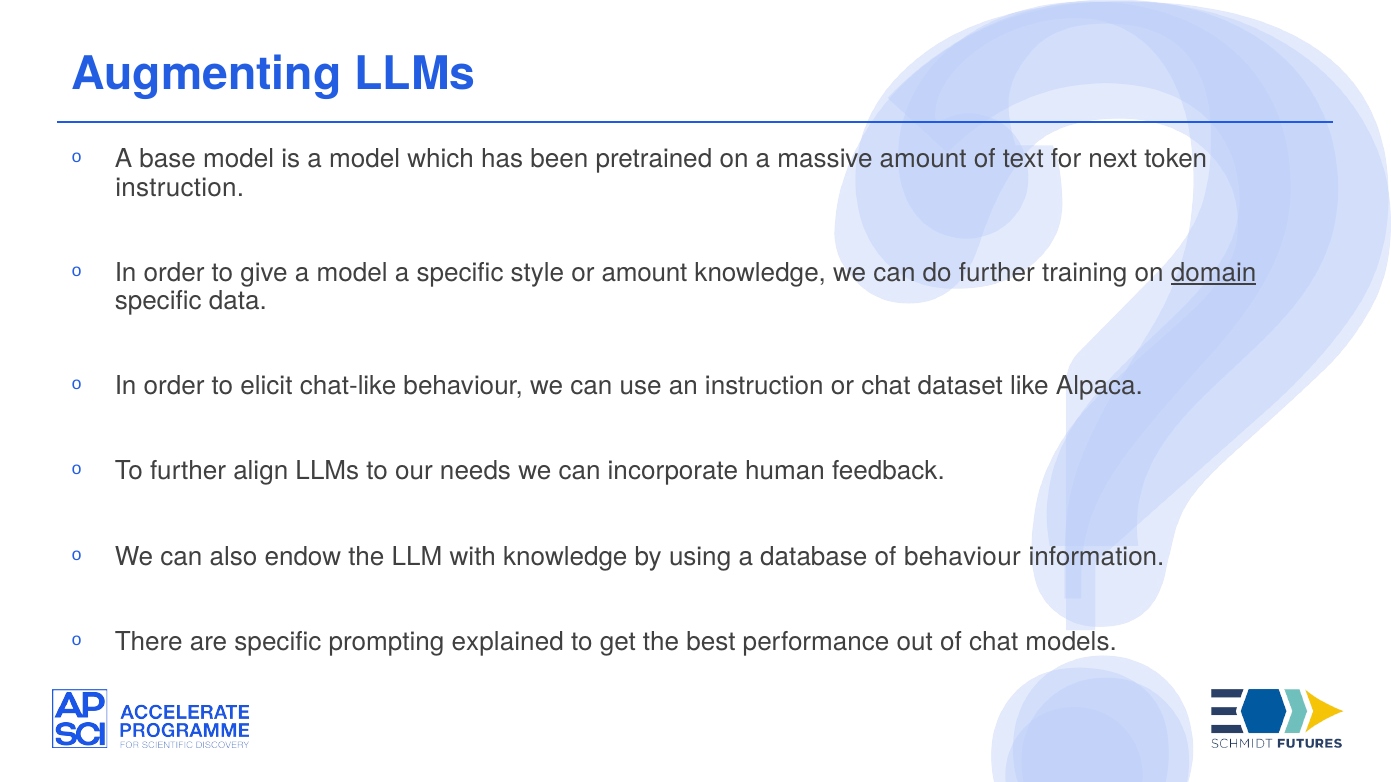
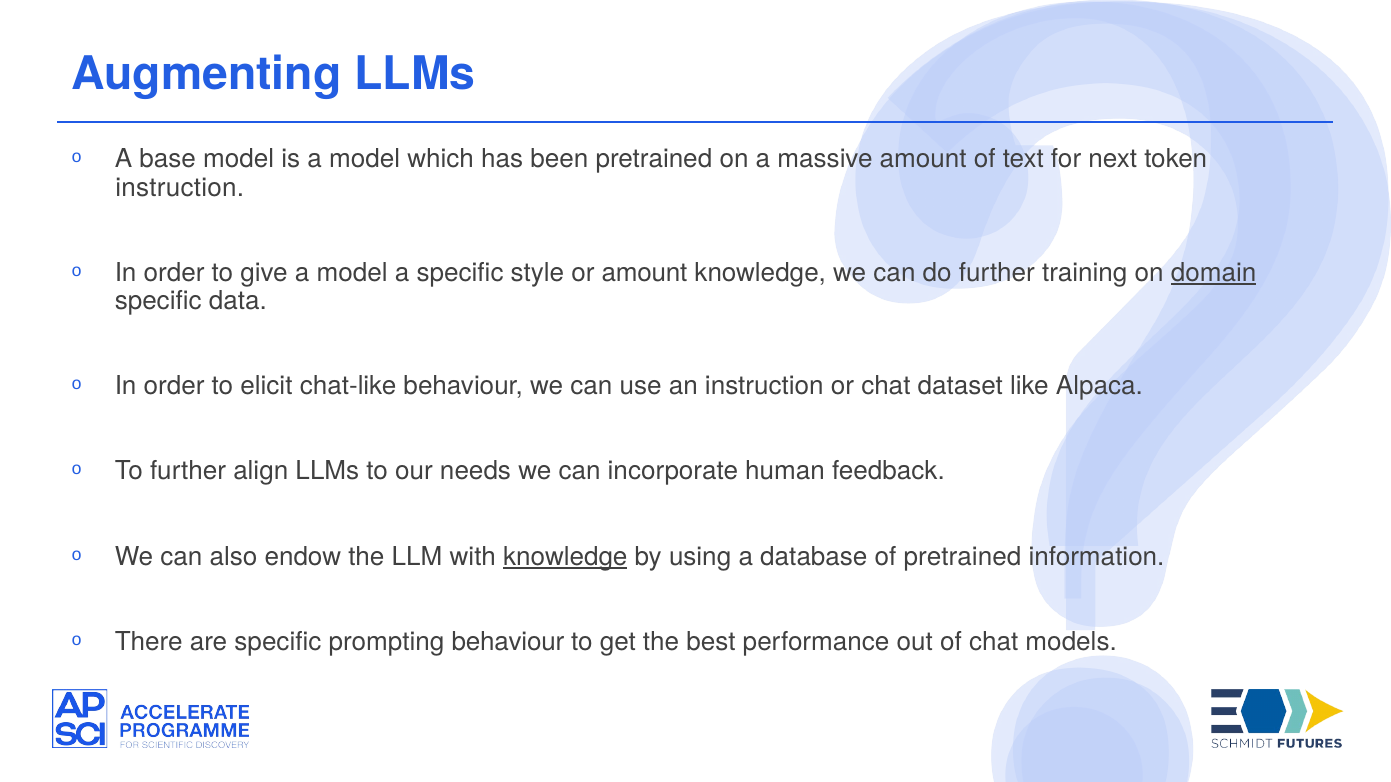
knowledge at (565, 557) underline: none -> present
of behaviour: behaviour -> pretrained
prompting explained: explained -> behaviour
